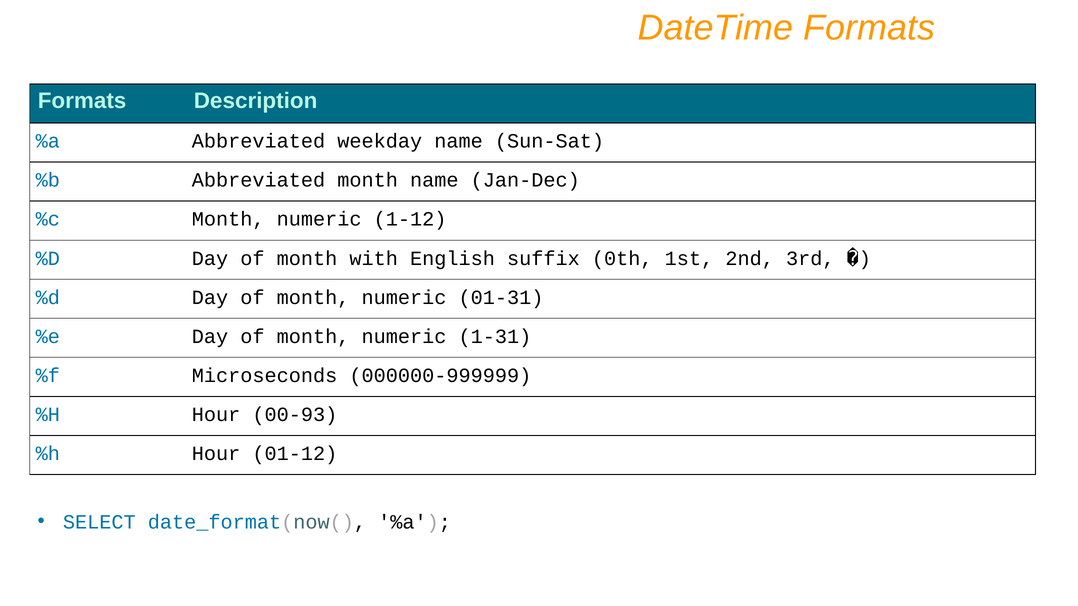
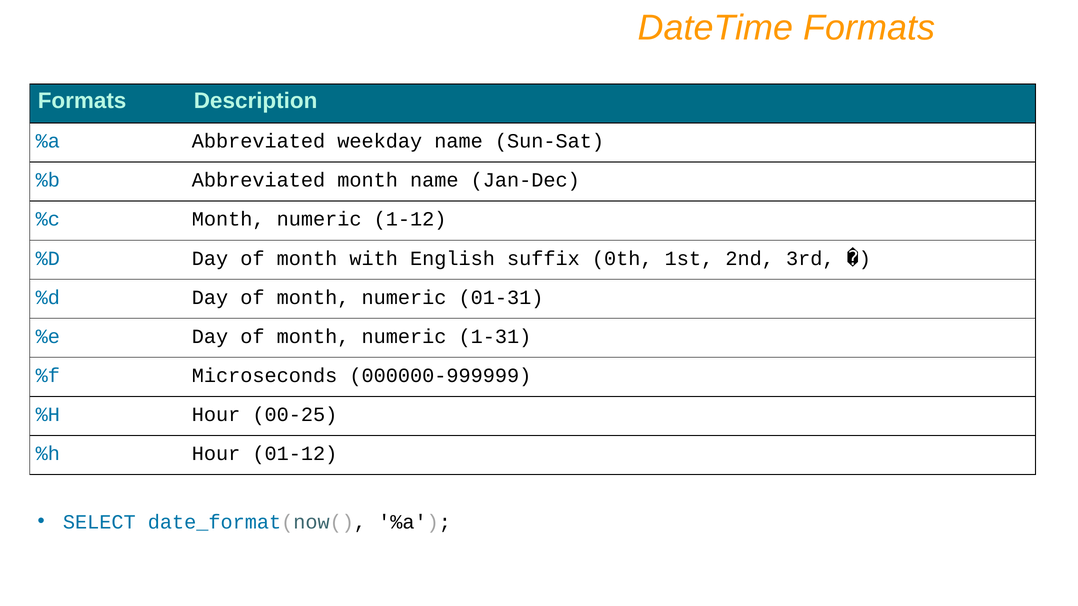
00-93: 00-93 -> 00-25
